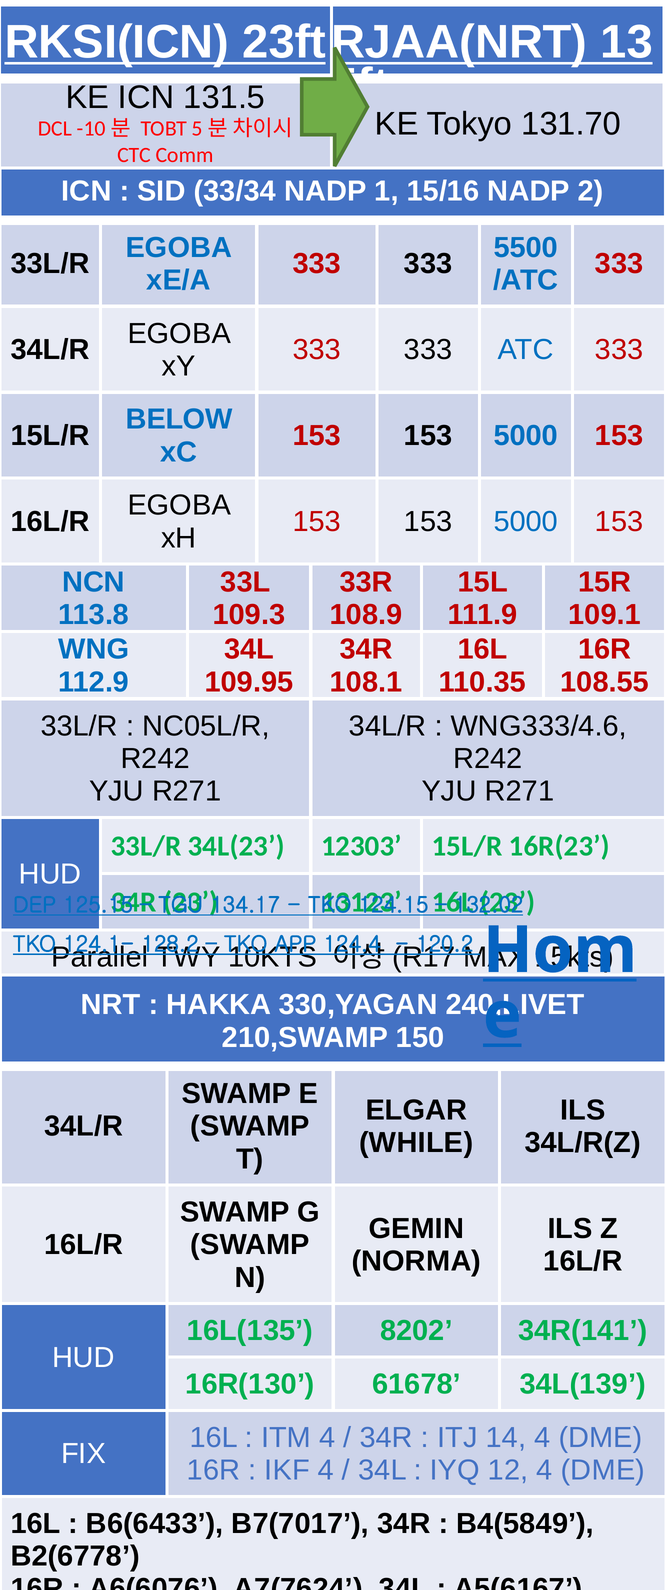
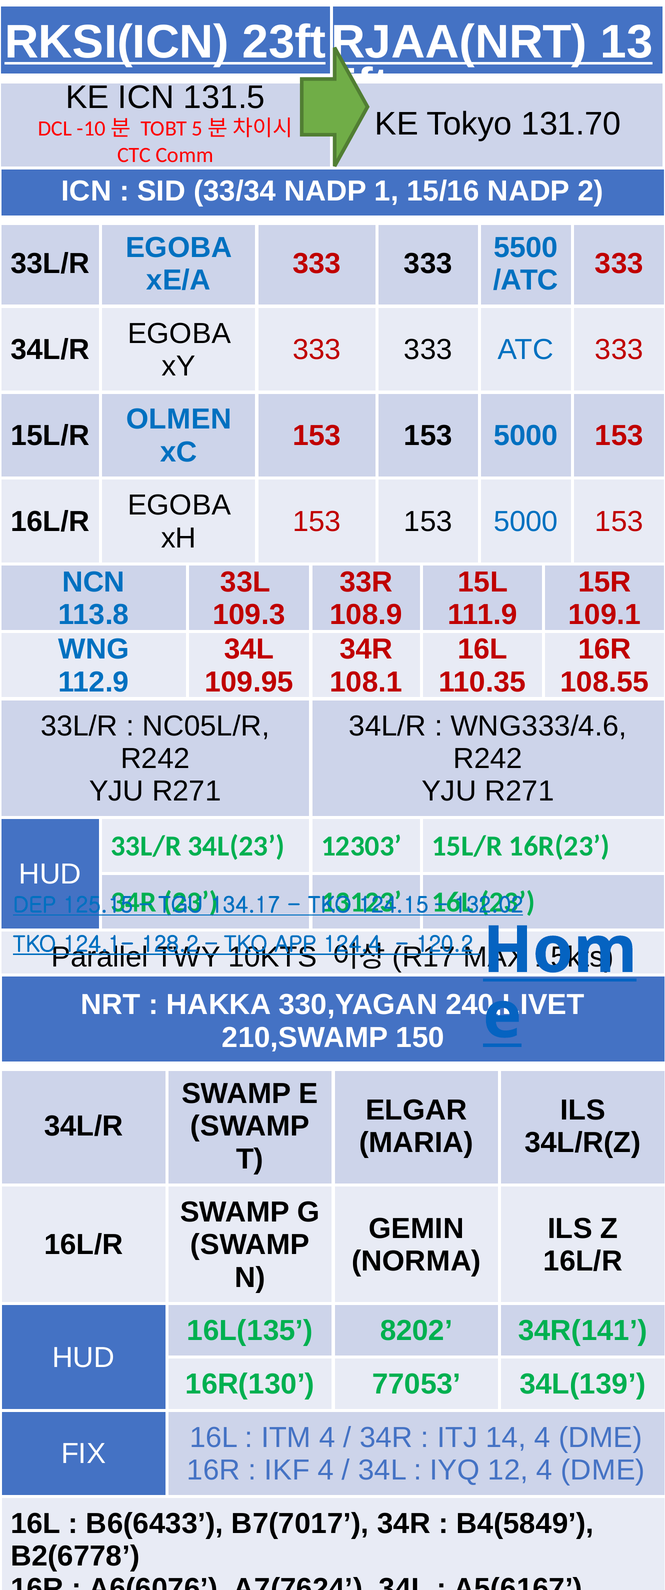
BELOW: BELOW -> OLMEN
WHILE: WHILE -> MARIA
61678: 61678 -> 77053
